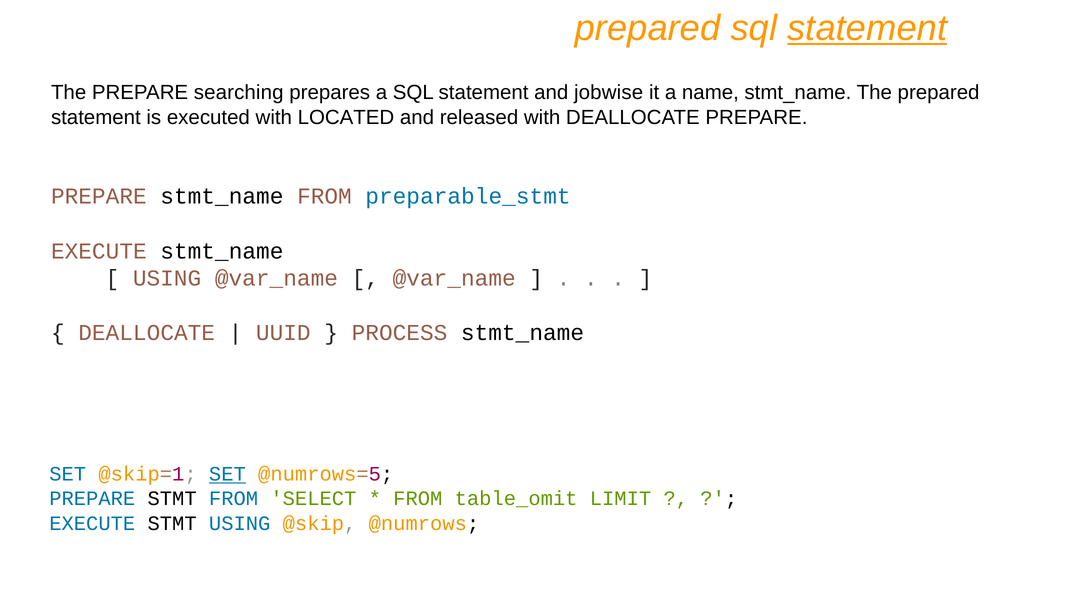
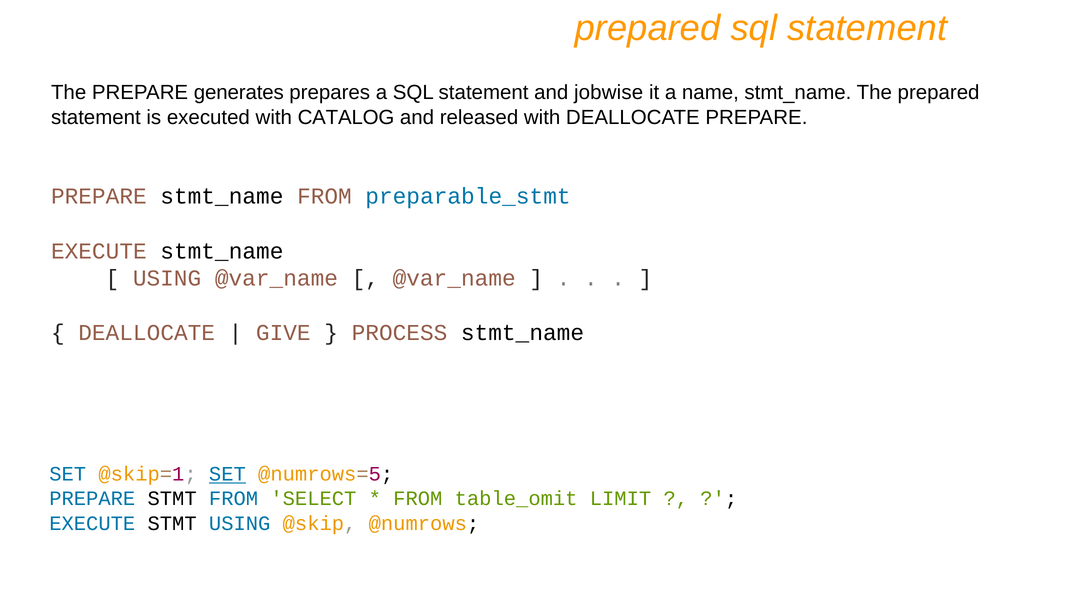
statement at (867, 28) underline: present -> none
searching: searching -> generates
LOCATED: LOCATED -> CATALOG
UUID: UUID -> GIVE
